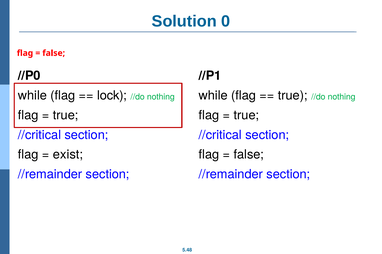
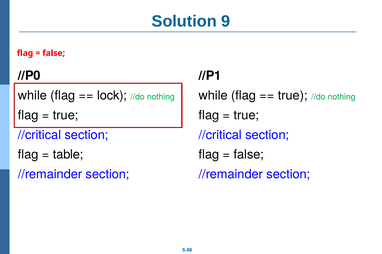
0: 0 -> 9
exist: exist -> table
